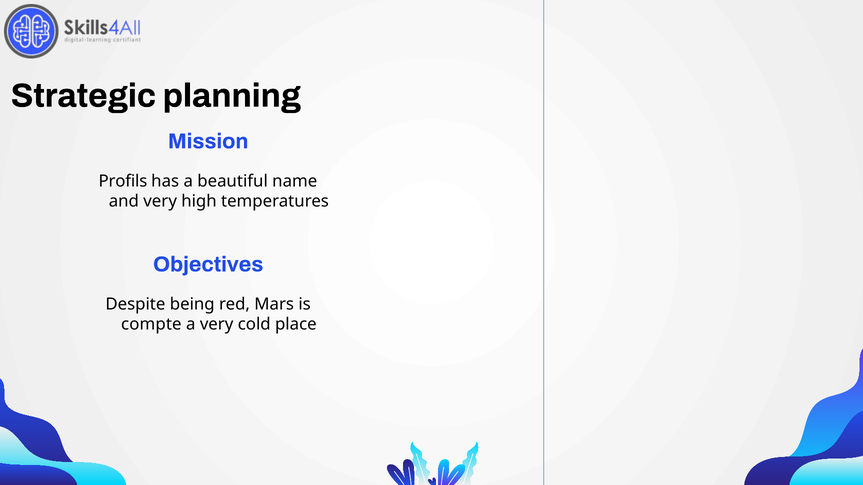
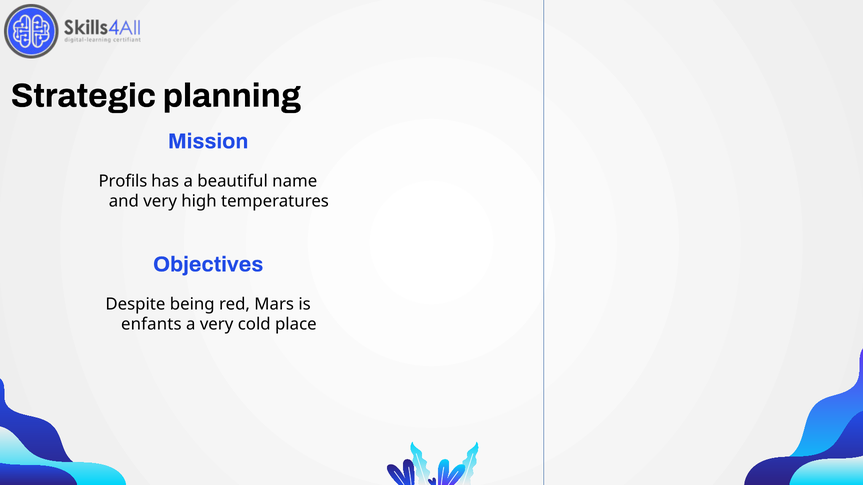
compte: compte -> enfants
